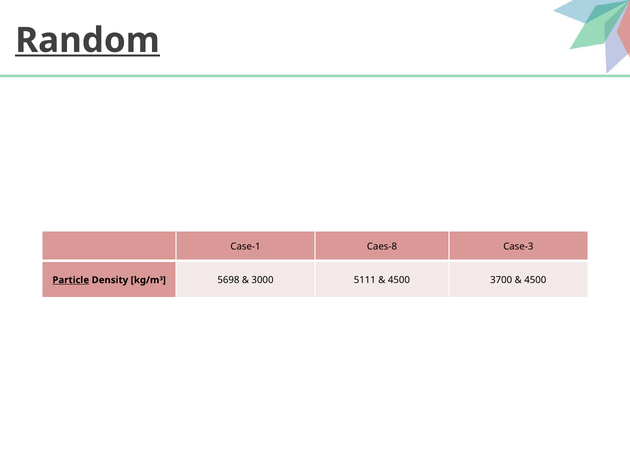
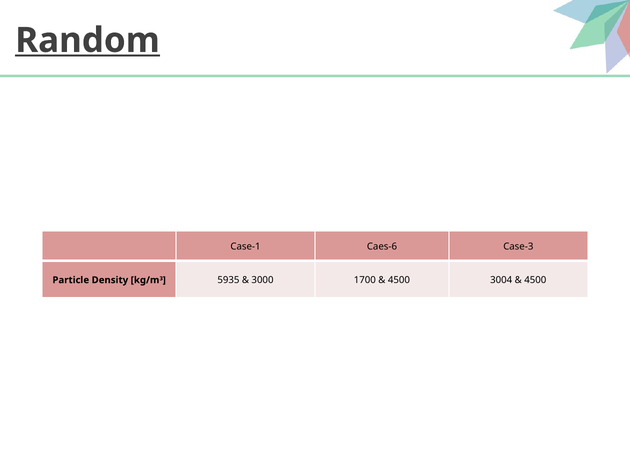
Caes-8: Caes-8 -> Caes-6
Particle underline: present -> none
5698: 5698 -> 5935
5111: 5111 -> 1700
3700: 3700 -> 3004
